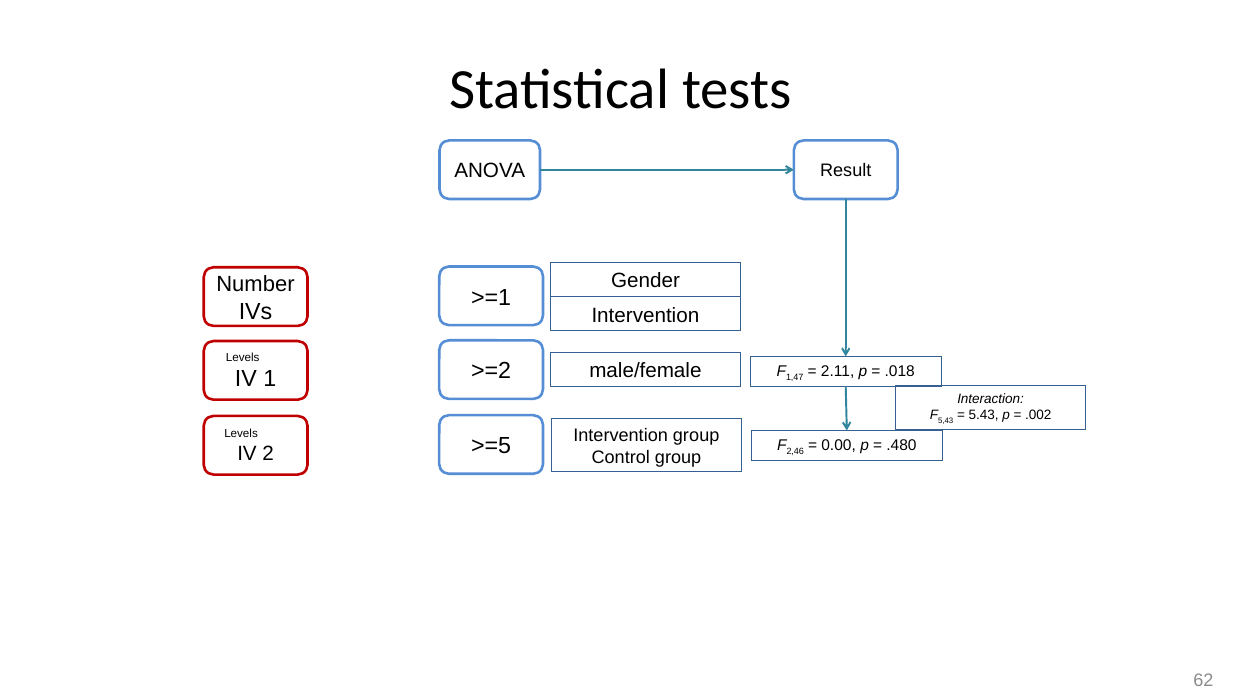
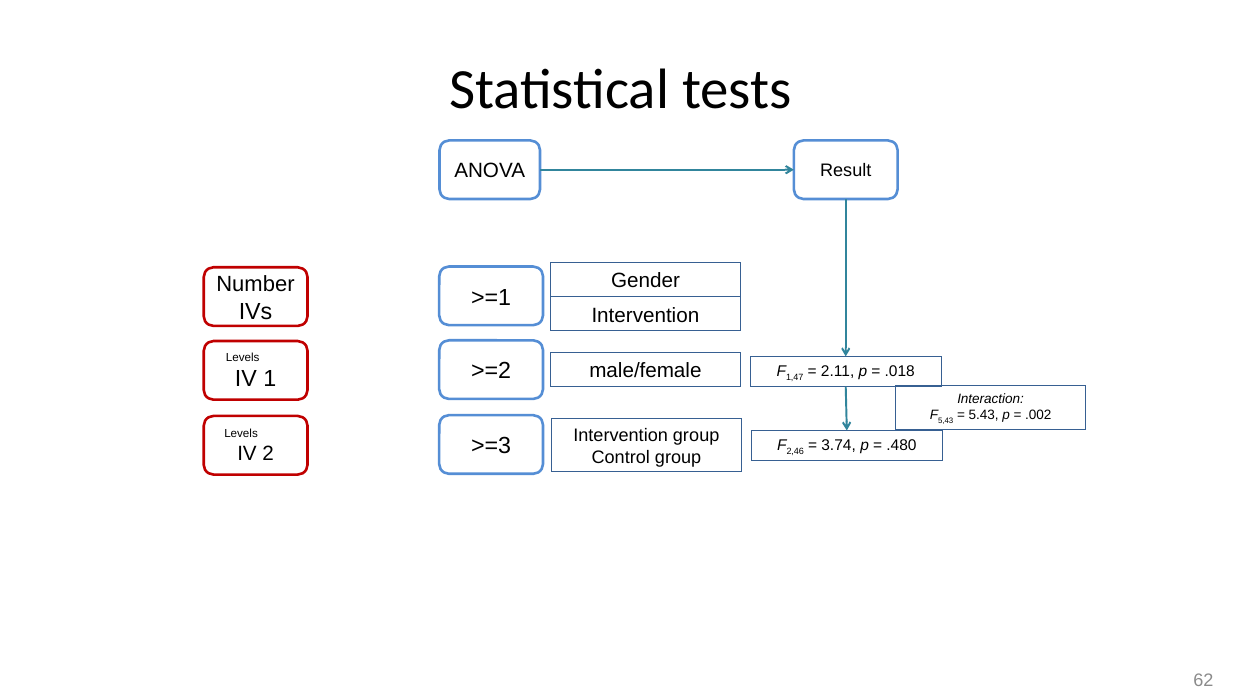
>=5: >=5 -> >=3
0.00: 0.00 -> 3.74
